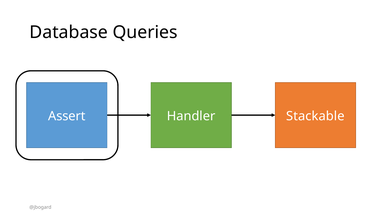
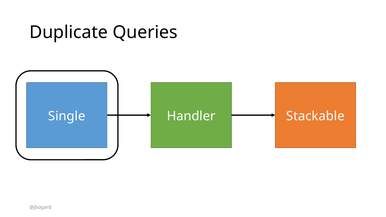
Database: Database -> Duplicate
Assert: Assert -> Single
